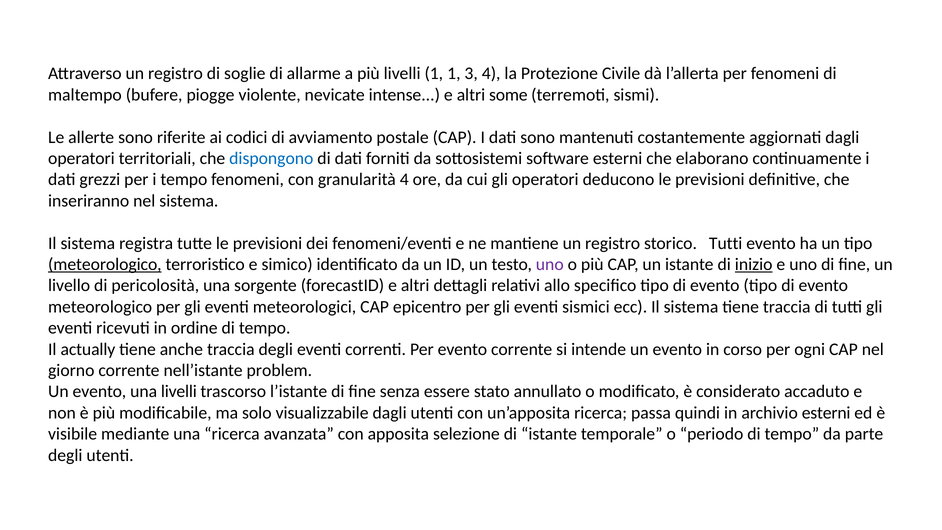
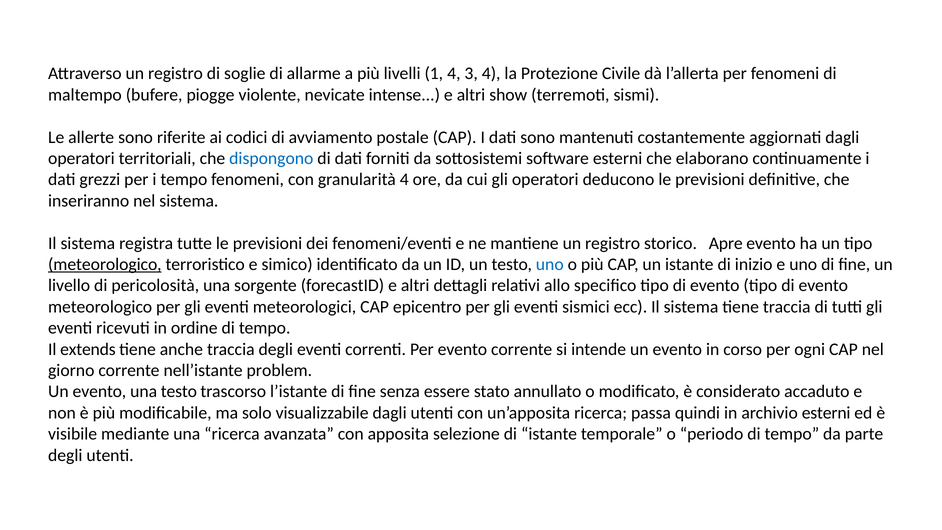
1 1: 1 -> 4
some: some -> show
storico Tutti: Tutti -> Apre
uno at (550, 264) colour: purple -> blue
inizio underline: present -> none
actually: actually -> extends
una livelli: livelli -> testo
